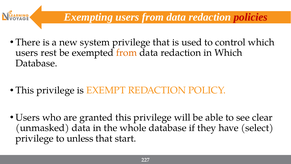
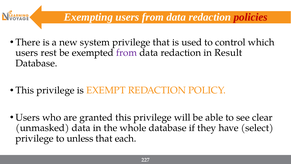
from at (127, 53) colour: orange -> purple
in Which: Which -> Result
start: start -> each
